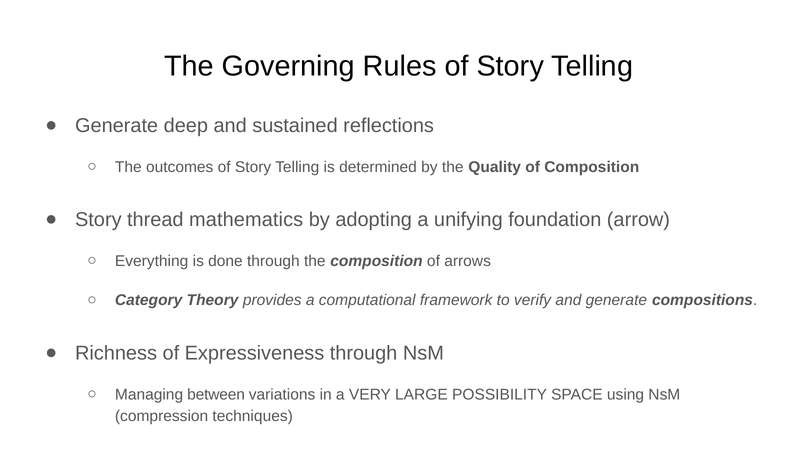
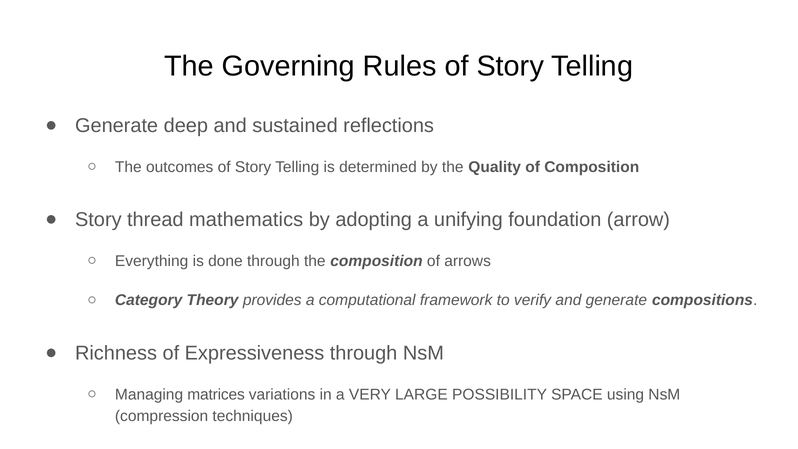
between: between -> matrices
